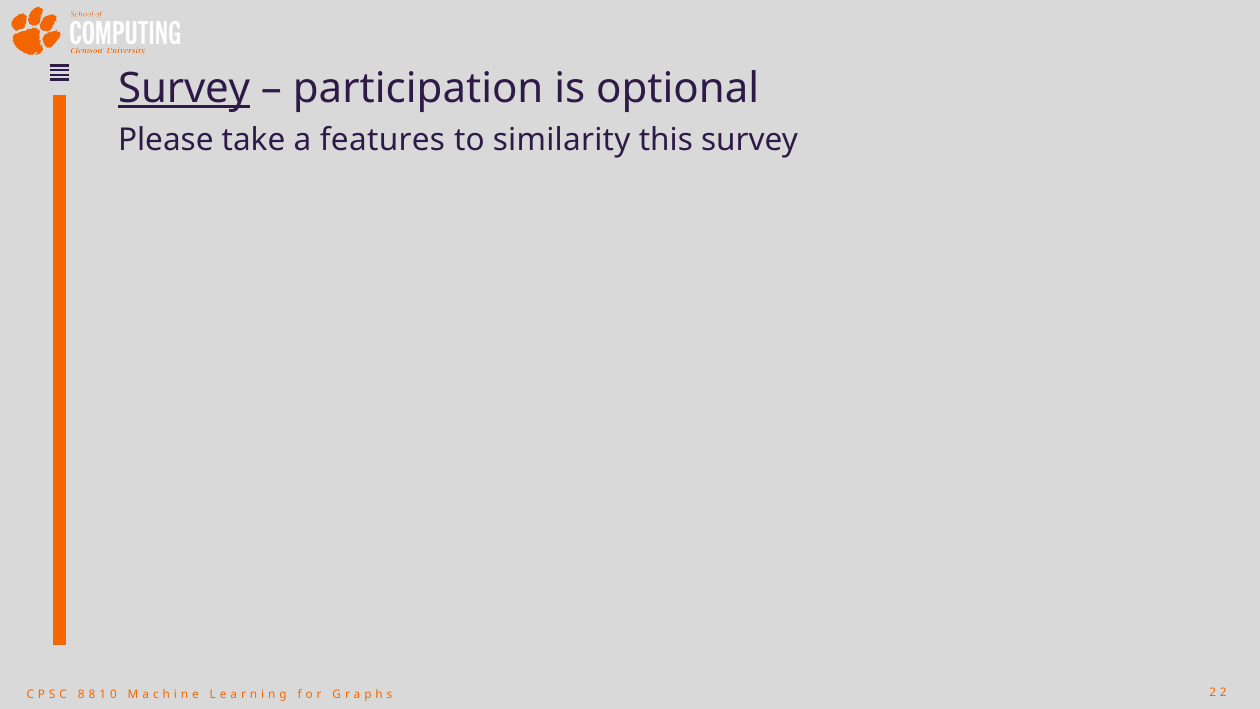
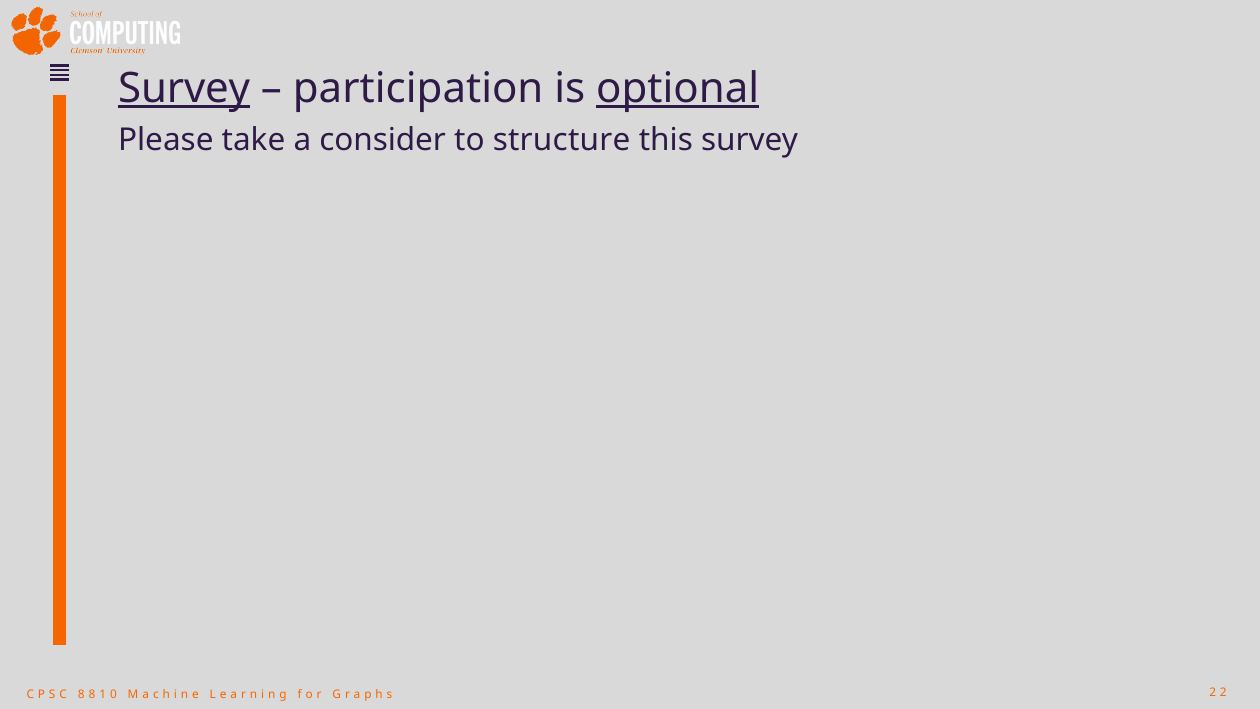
optional underline: none -> present
features: features -> consider
similarity: similarity -> structure
